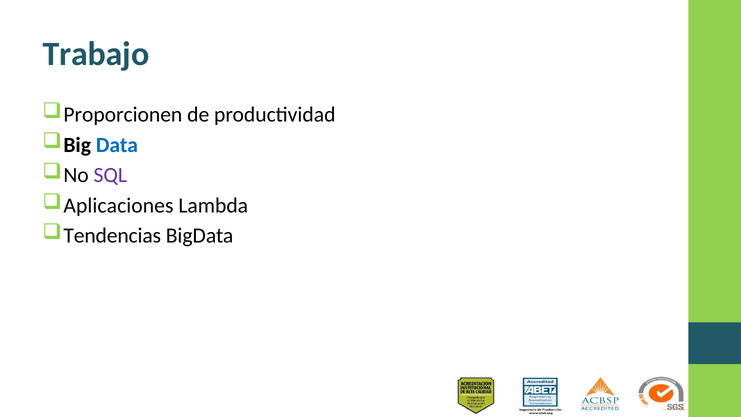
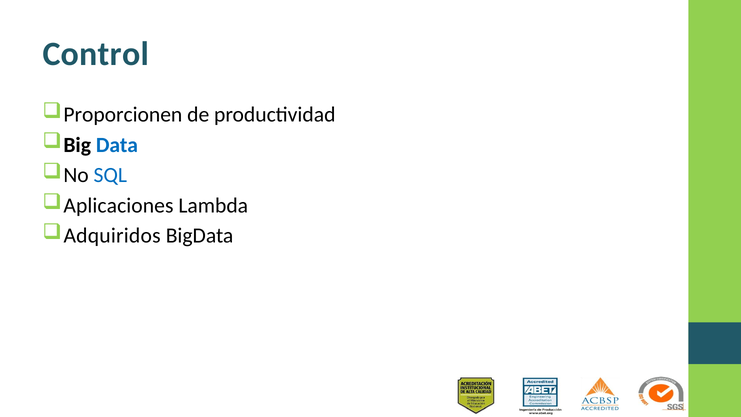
Trabajo: Trabajo -> Control
SQL colour: purple -> blue
Tendencias: Tendencias -> Adquiridos
